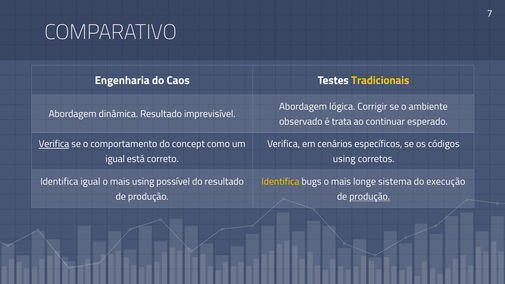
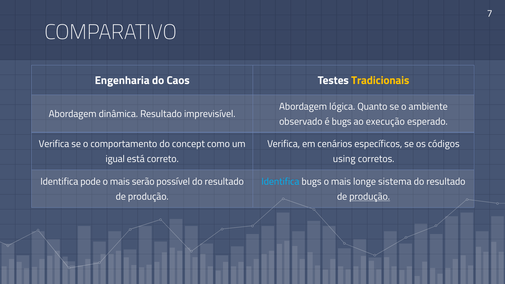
Corrigir: Corrigir -> Quanto
é trata: trata -> bugs
continuar: continuar -> execução
Verifica at (54, 144) underline: present -> none
Identifica igual: igual -> pode
mais using: using -> serão
Identifica at (280, 182) colour: yellow -> light blue
execução at (446, 182): execução -> resultado
